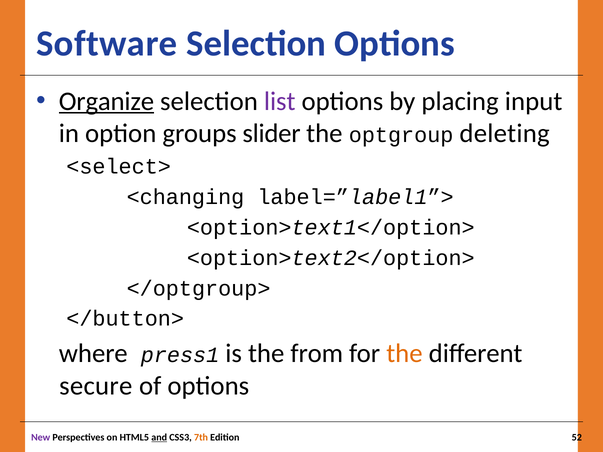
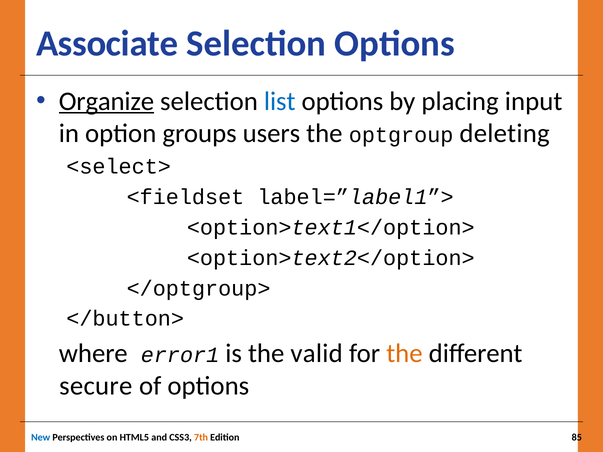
Software: Software -> Associate
list colour: purple -> blue
slider: slider -> users
<changing: <changing -> <fieldset
press1: press1 -> error1
from: from -> valid
New colour: purple -> blue
and underline: present -> none
52: 52 -> 85
